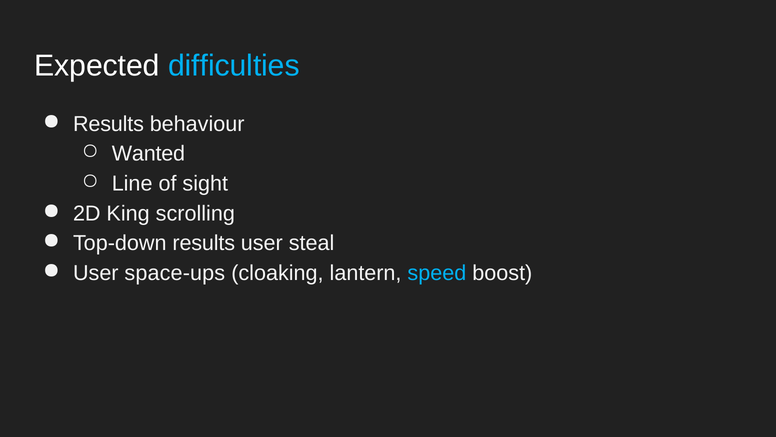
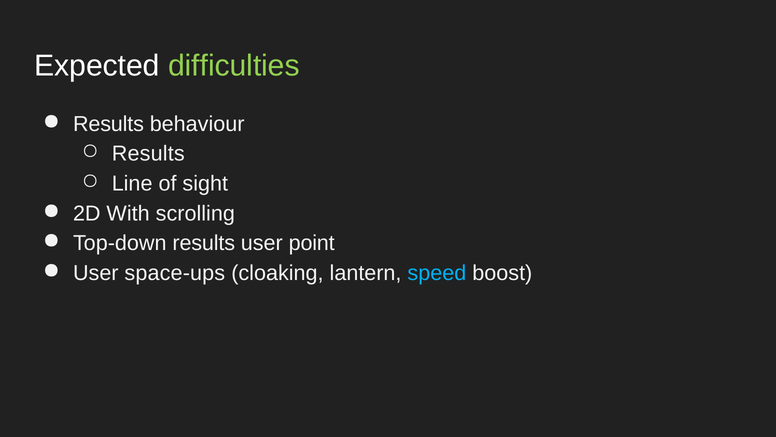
difficulties colour: light blue -> light green
Wanted at (148, 154): Wanted -> Results
King: King -> With
steal: steal -> point
